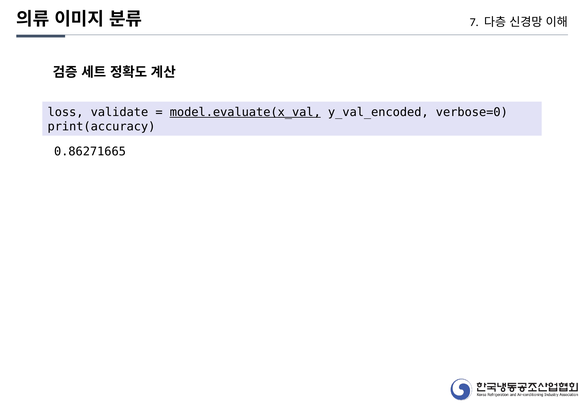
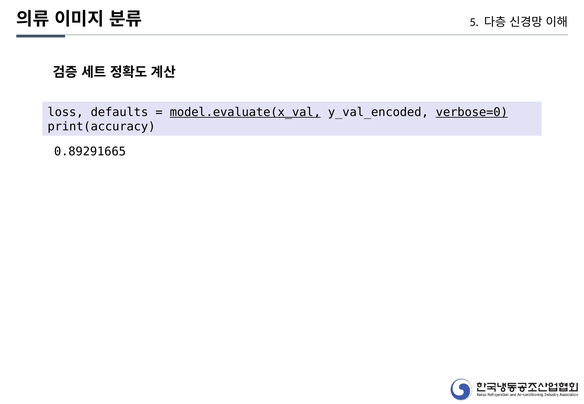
7: 7 -> 5
validate: validate -> defaults
verbose=0 underline: none -> present
0.86271665: 0.86271665 -> 0.89291665
